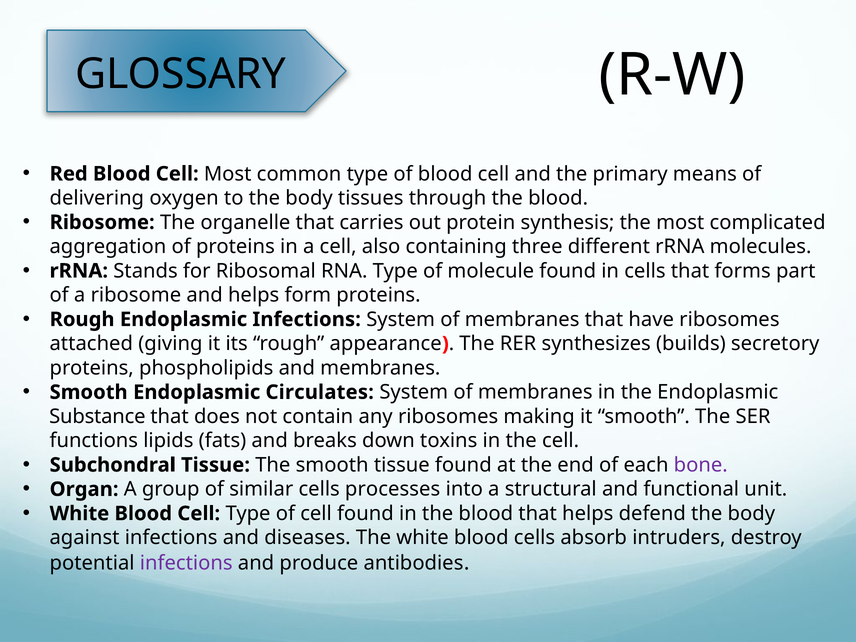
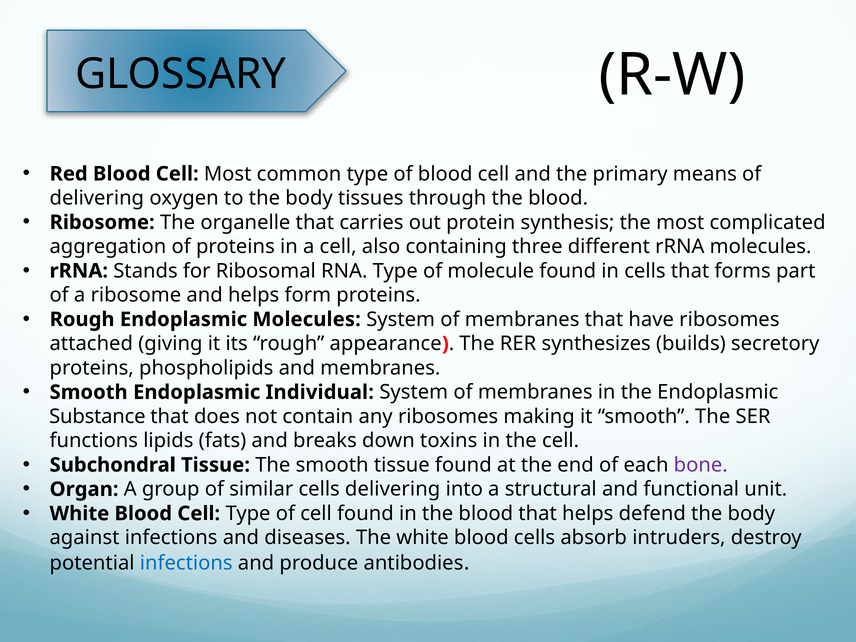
Endoplasmic Infections: Infections -> Molecules
Circulates: Circulates -> Individual
cells processes: processes -> delivering
infections at (186, 563) colour: purple -> blue
